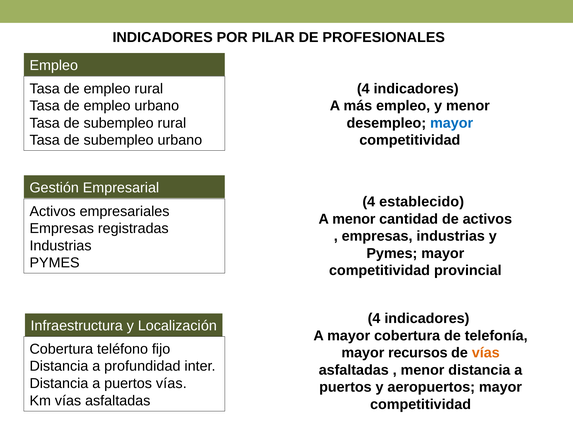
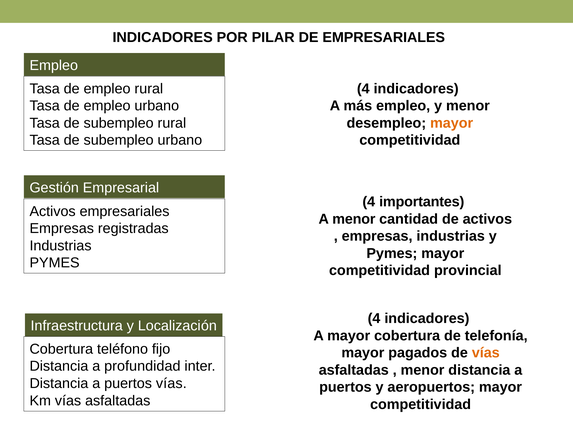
DE PROFESIONALES: PROFESIONALES -> EMPRESARIALES
mayor at (452, 123) colour: blue -> orange
establecido: establecido -> importantes
recursos: recursos -> pagados
